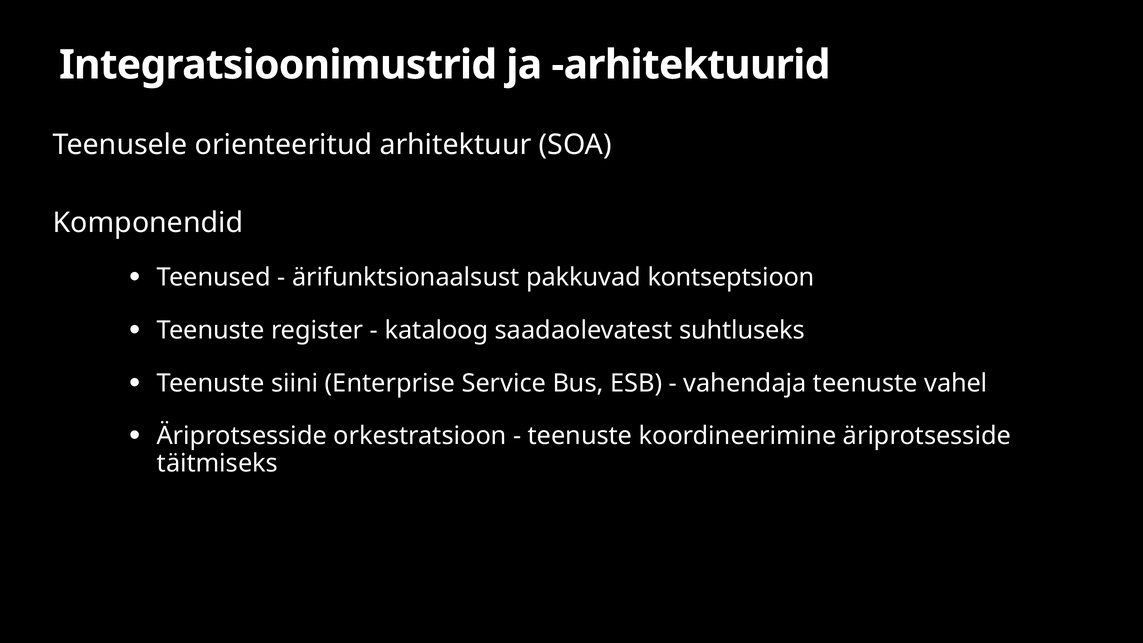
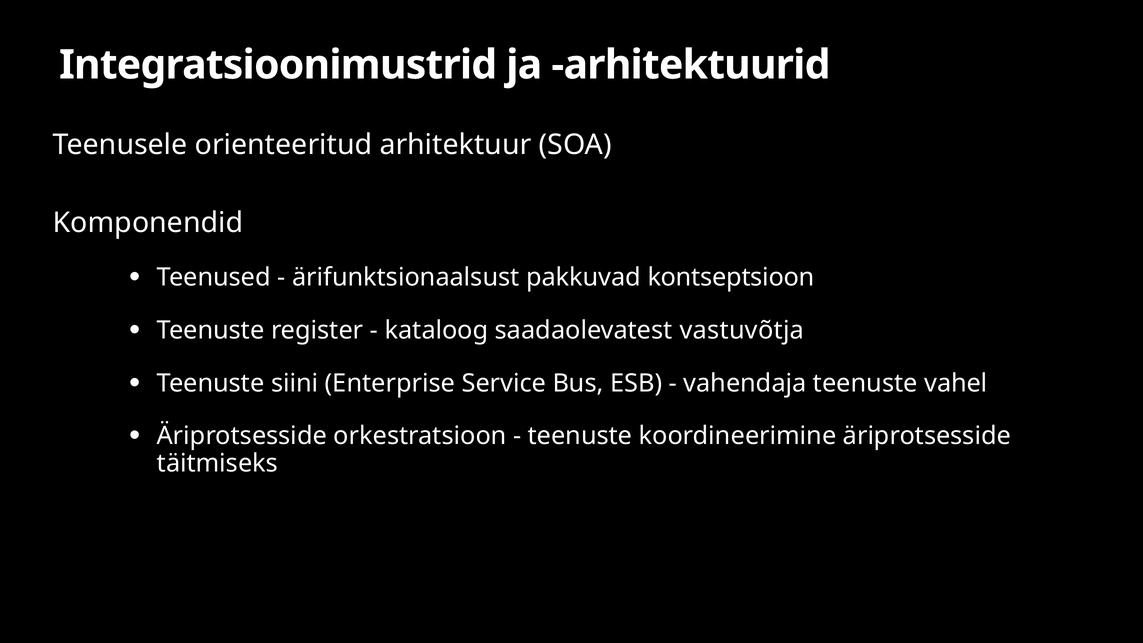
suhtluseks: suhtluseks -> vastuvõtja
